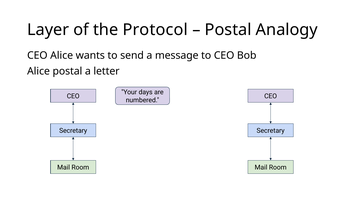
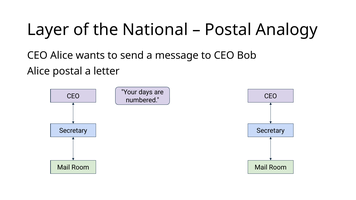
Protocol: Protocol -> National
